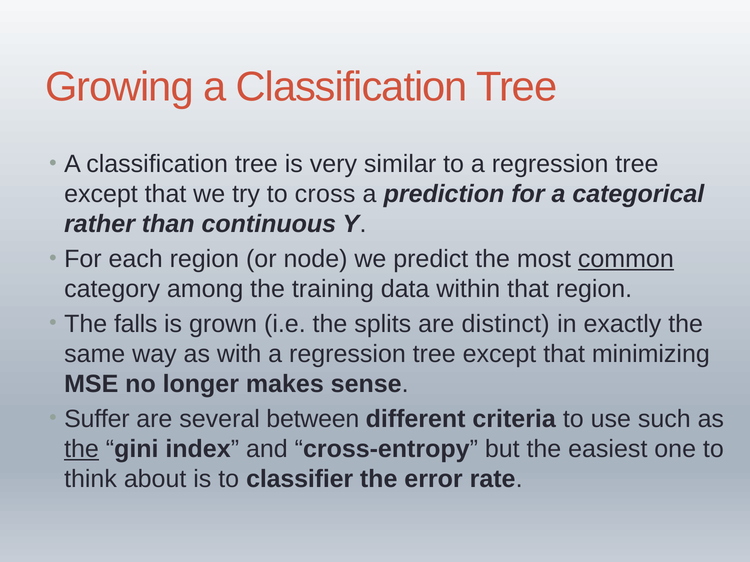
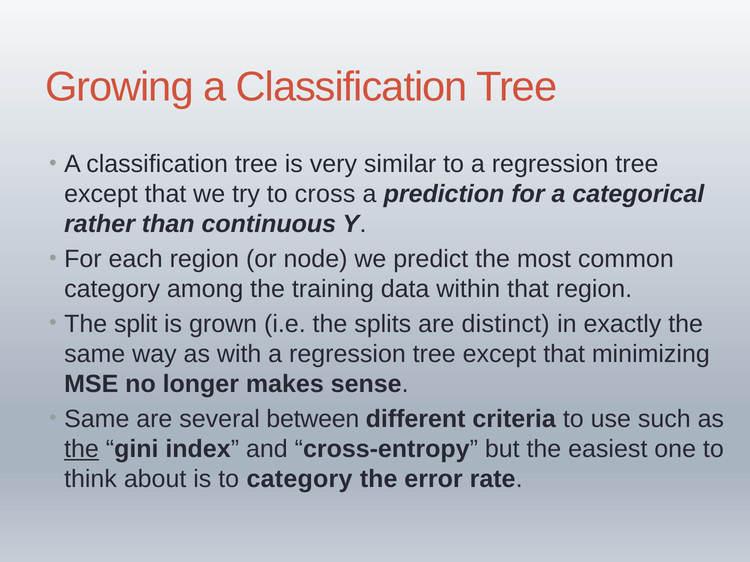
common underline: present -> none
falls: falls -> split
Suffer at (97, 419): Suffer -> Same
to classifier: classifier -> category
